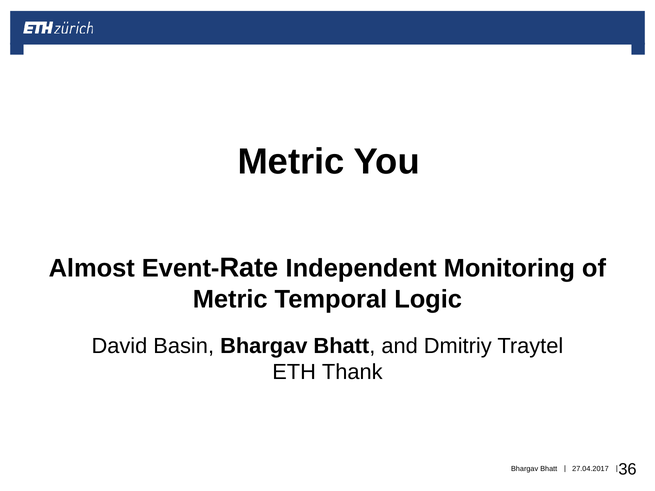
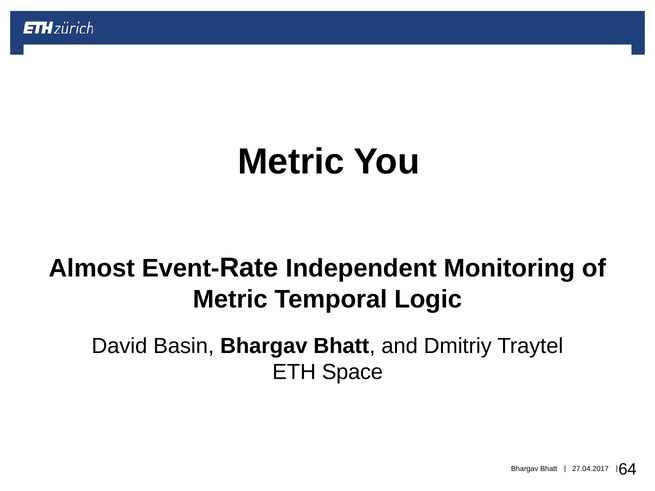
Thank: Thank -> Space
36: 36 -> 64
